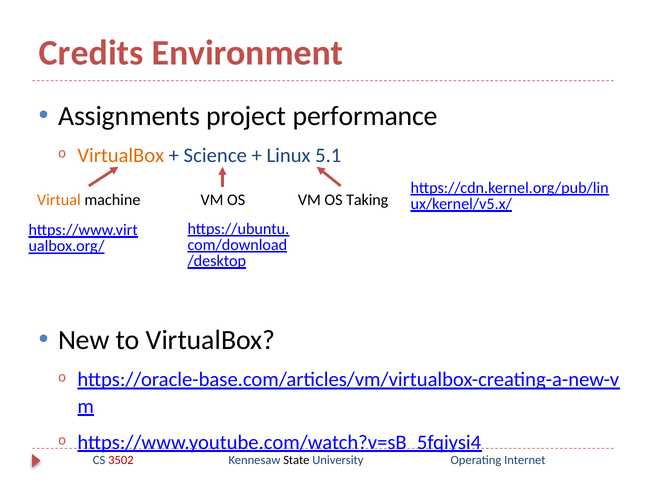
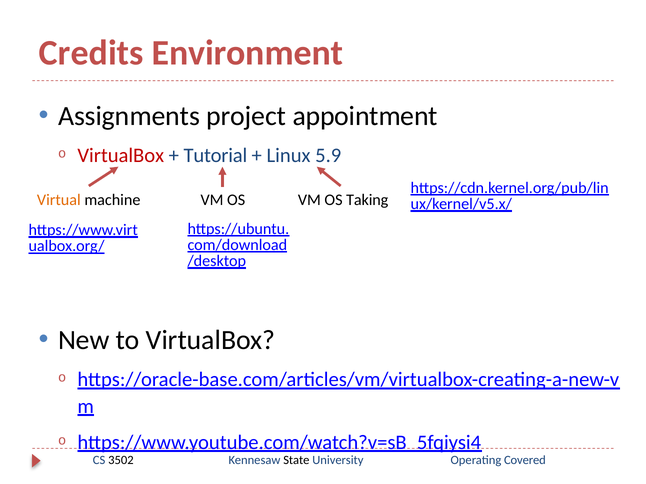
performance: performance -> appointment
VirtualBox at (121, 156) colour: orange -> red
Science: Science -> Tutorial
5.1: 5.1 -> 5.9
3502 colour: red -> black
Internet: Internet -> Covered
